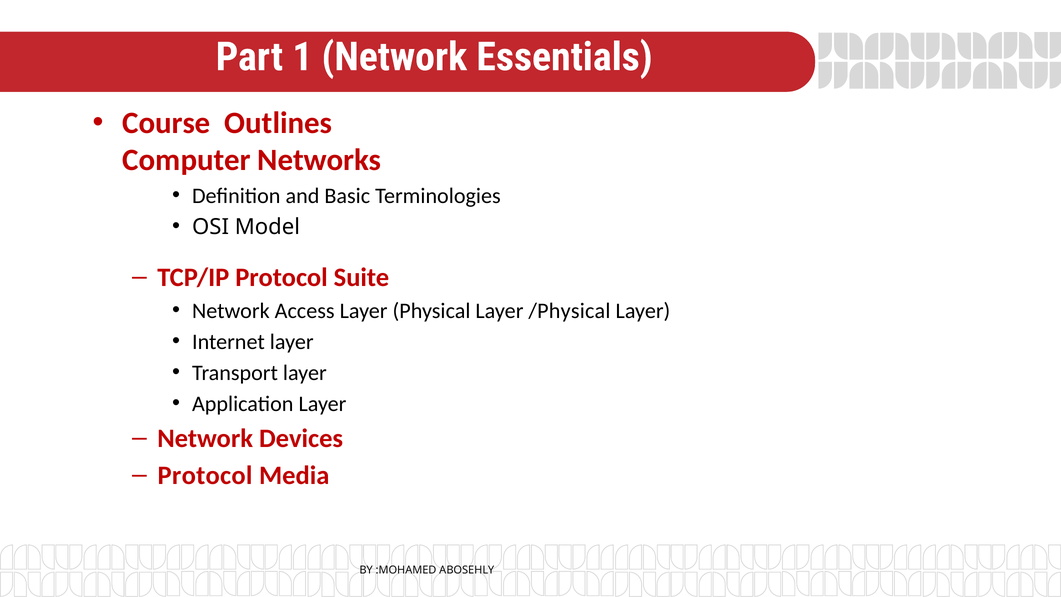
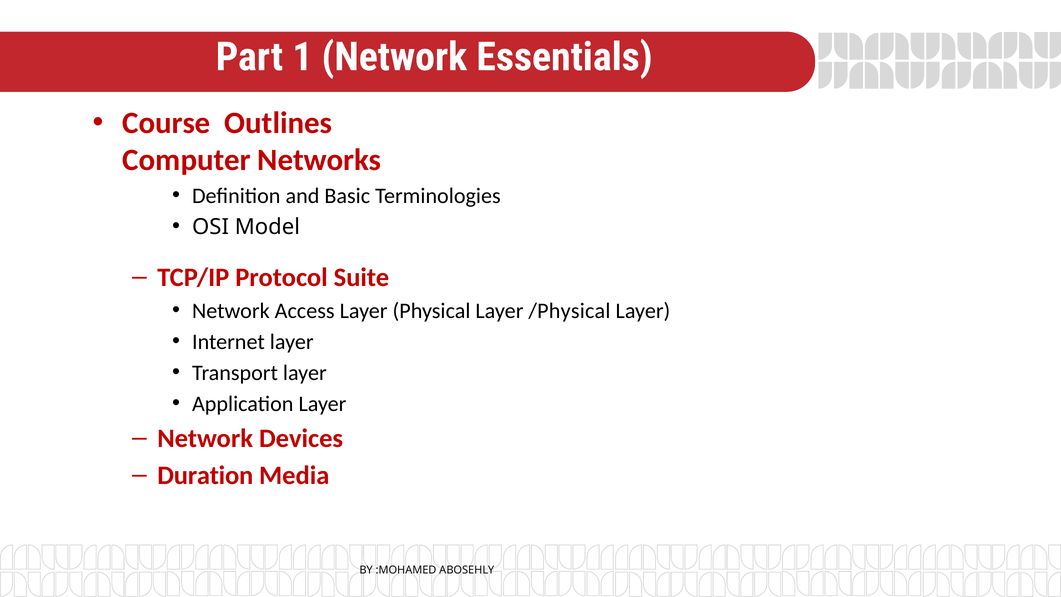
Protocol at (205, 475): Protocol -> Duration
